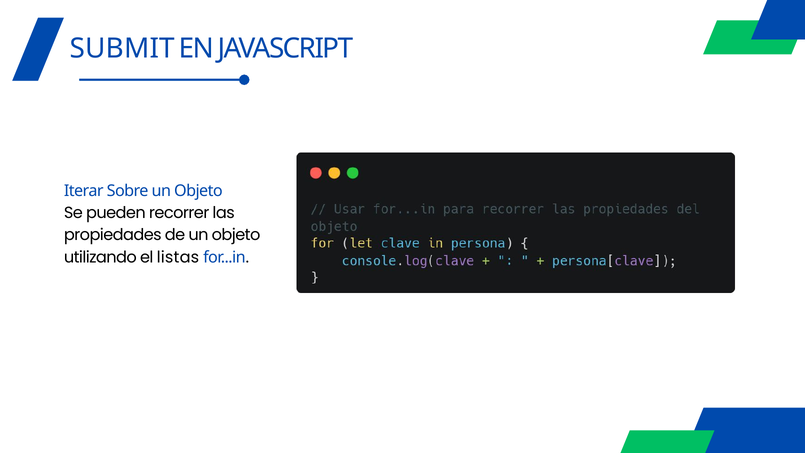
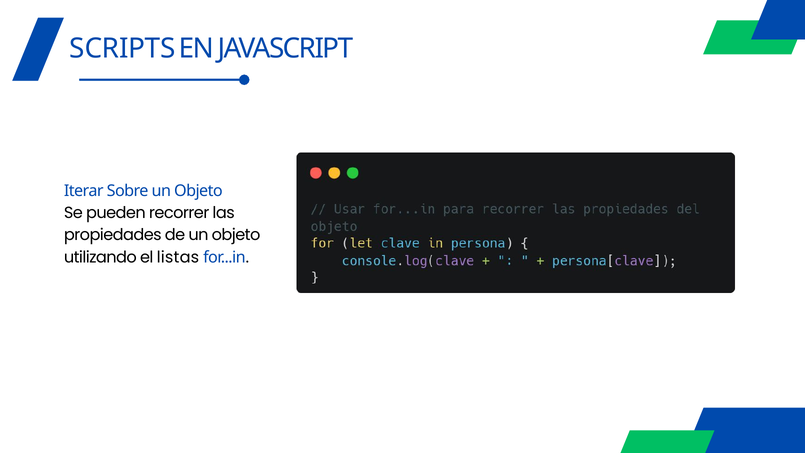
SUBMIT: SUBMIT -> SCRIPTS
